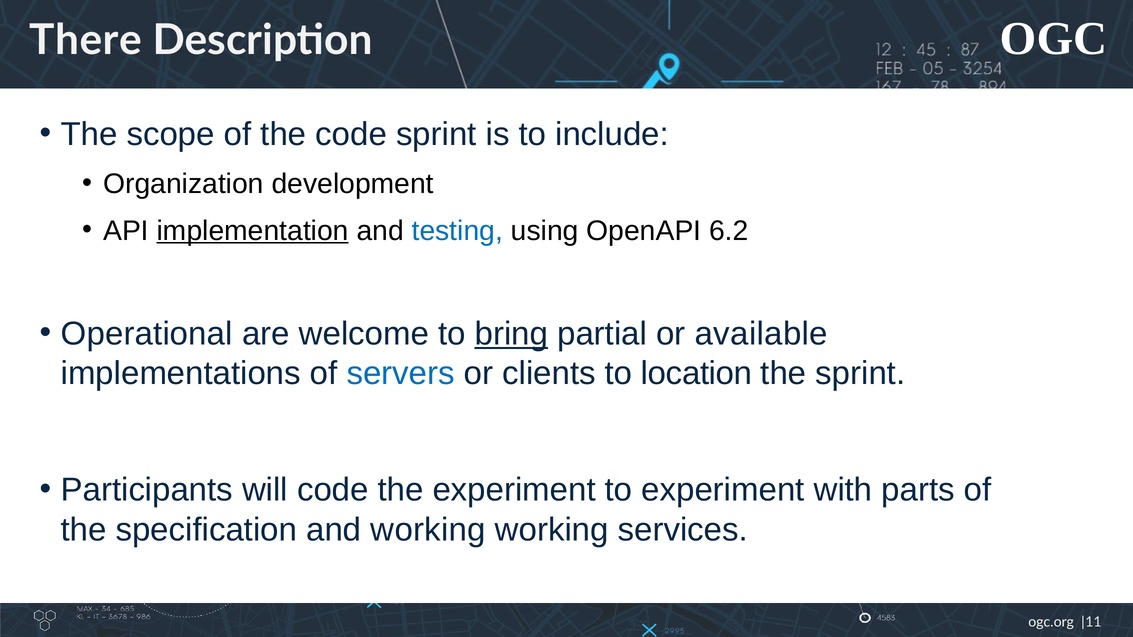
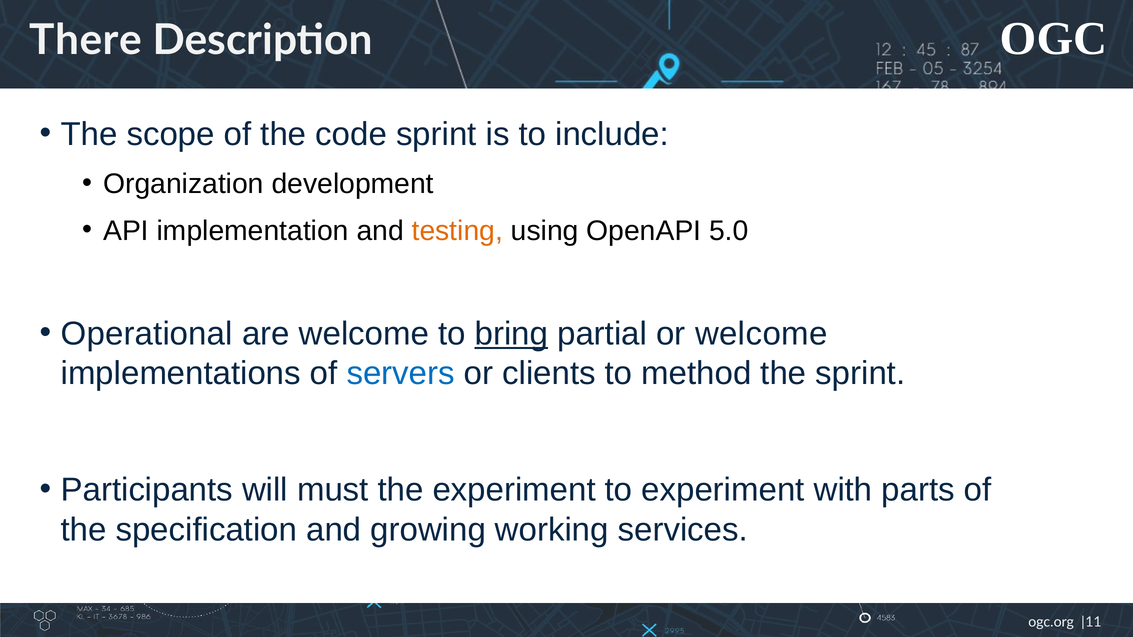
implementation underline: present -> none
testing colour: blue -> orange
6.2: 6.2 -> 5.0
or available: available -> welcome
location: location -> method
will code: code -> must
and working: working -> growing
